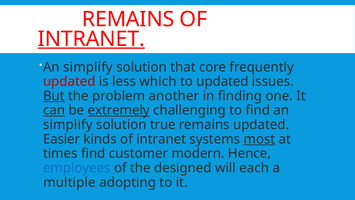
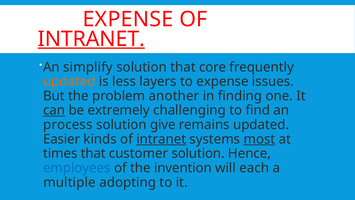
REMAINS at (128, 19): REMAINS -> EXPENSE
updated at (69, 81) colour: red -> orange
which: which -> layers
to updated: updated -> expense
But underline: present -> none
extremely underline: present -> none
simplify at (68, 125): simplify -> process
true: true -> give
intranet at (161, 139) underline: none -> present
times find: find -> that
customer modern: modern -> solution
designed: designed -> invention
